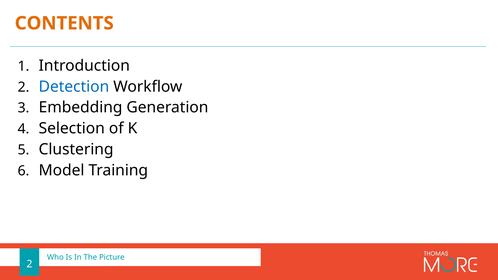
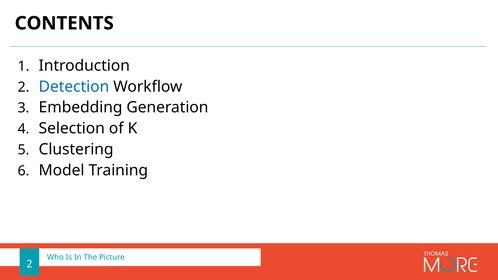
CONTENTS colour: orange -> black
